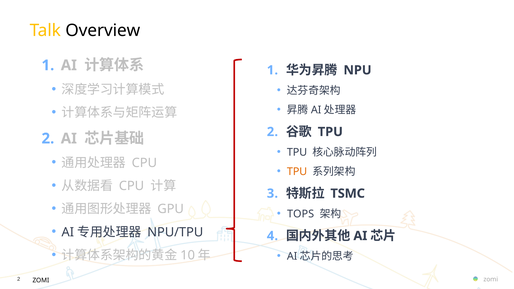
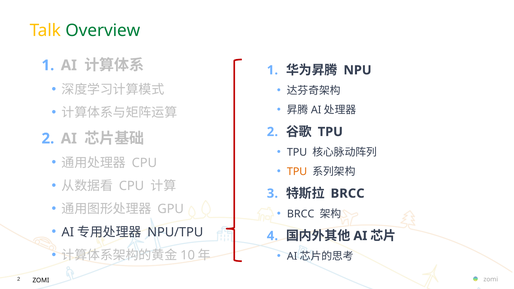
Overview colour: black -> green
TSMC at (348, 193): TSMC -> BRCC
TOPS at (301, 214): TOPS -> BRCC
